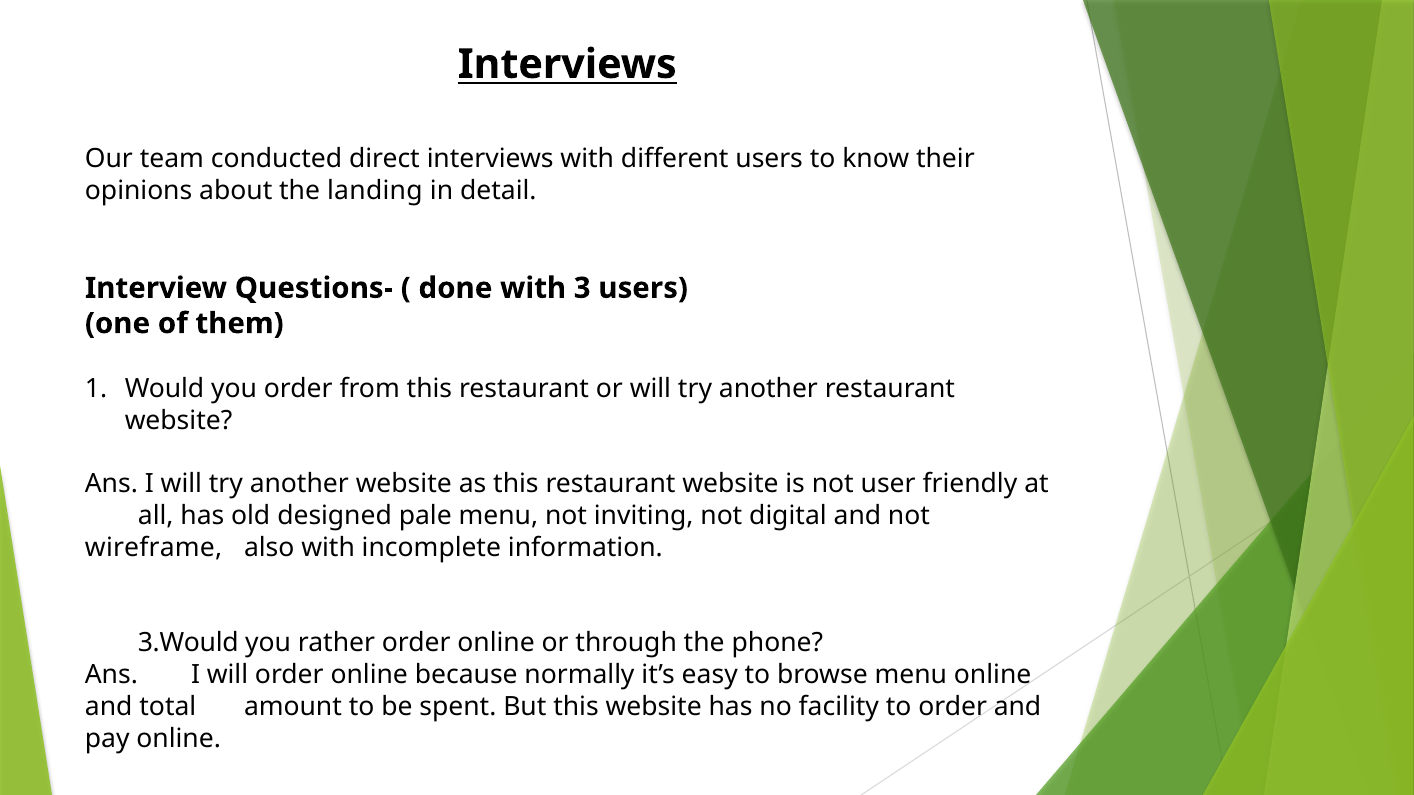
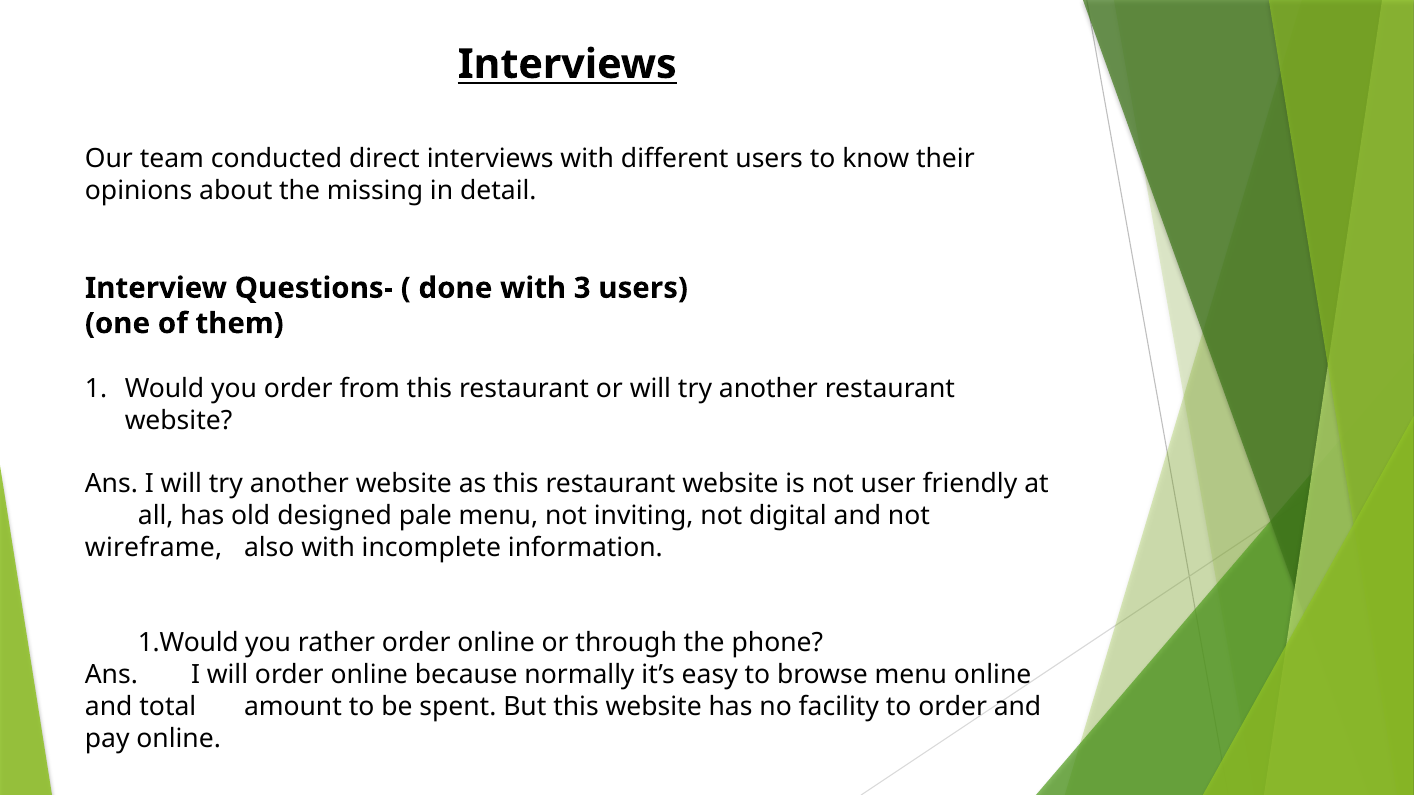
landing: landing -> missing
3.Would: 3.Would -> 1.Would
